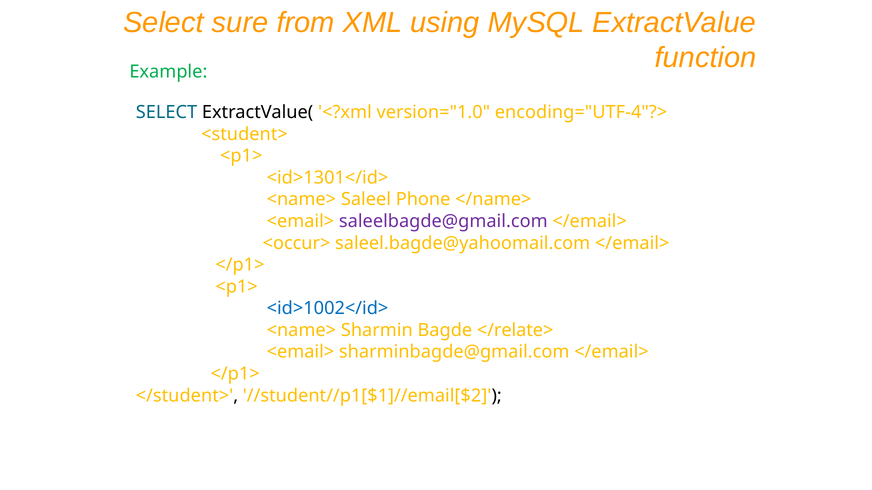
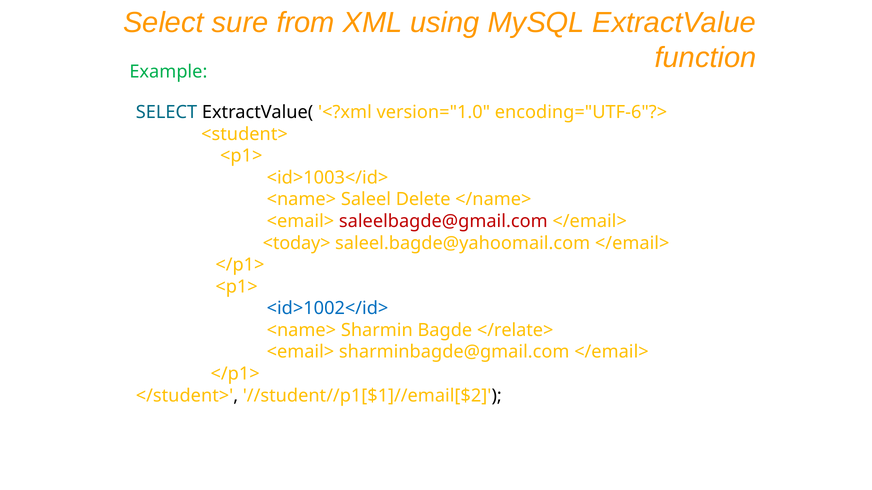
encoding="UTF-4"?>: encoding="UTF-4"?> -> encoding="UTF-6"?>
<id>1301</id>: <id>1301</id> -> <id>1003</id>
Phone: Phone -> Delete
saleelbagde@gmail.com colour: purple -> red
<occur>: <occur> -> <today>
